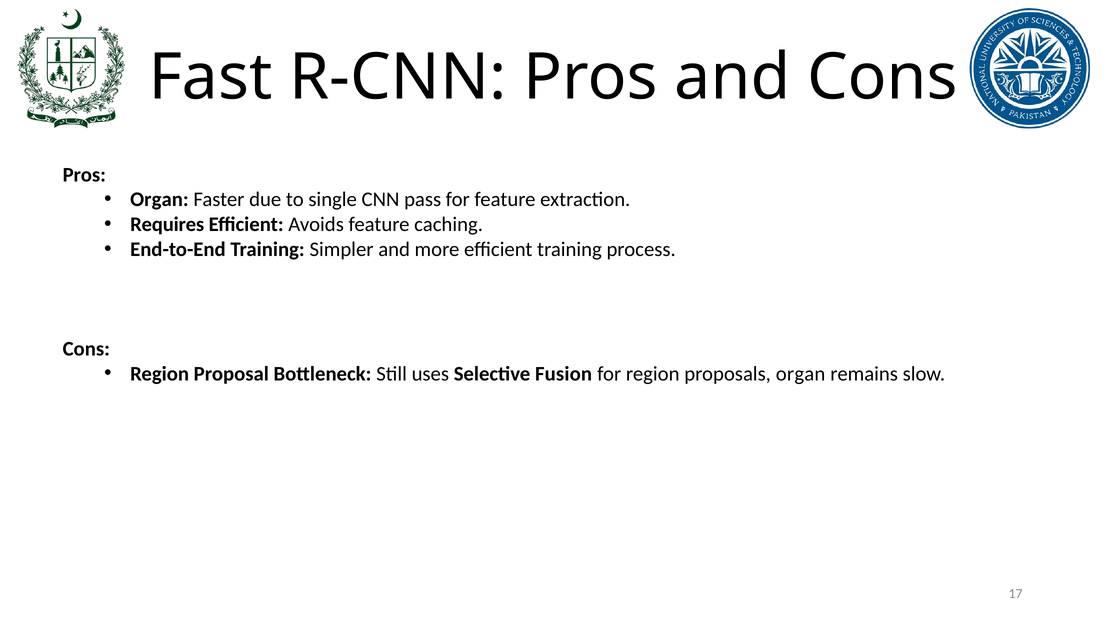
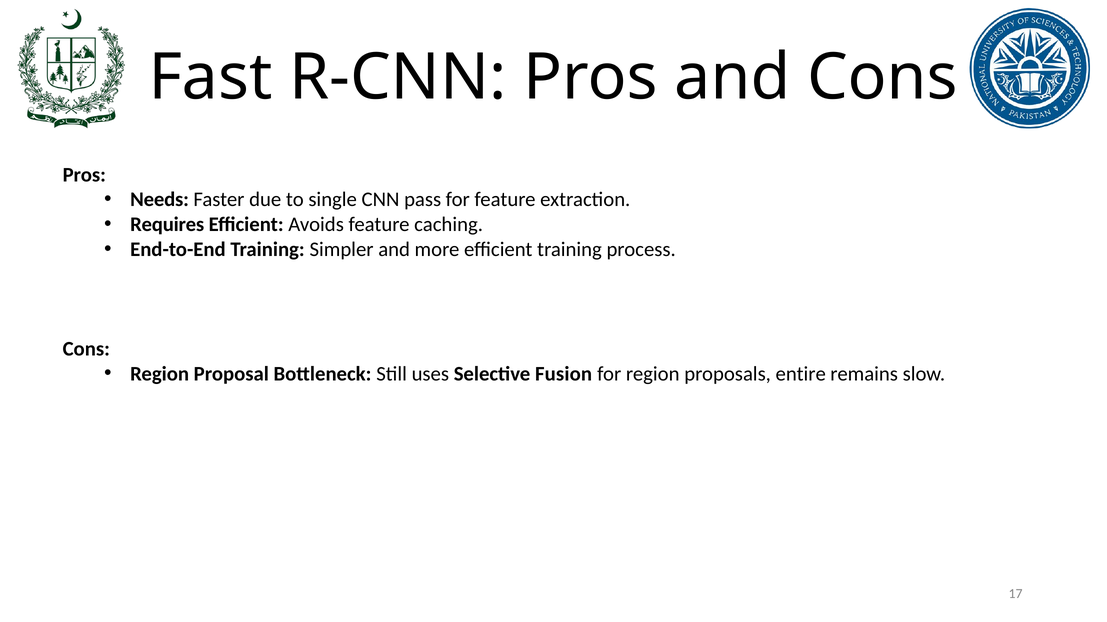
Organ at (159, 200): Organ -> Needs
proposals organ: organ -> entire
